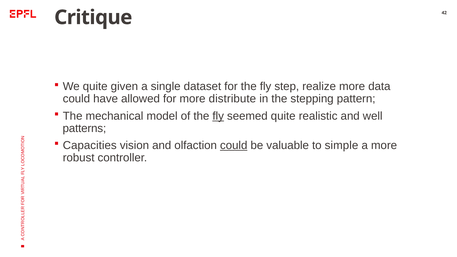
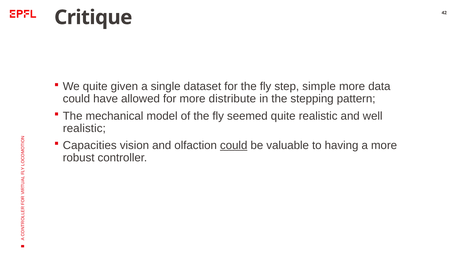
realize: realize -> simple
fly at (218, 116) underline: present -> none
patterns at (84, 128): patterns -> realistic
simple: simple -> having
